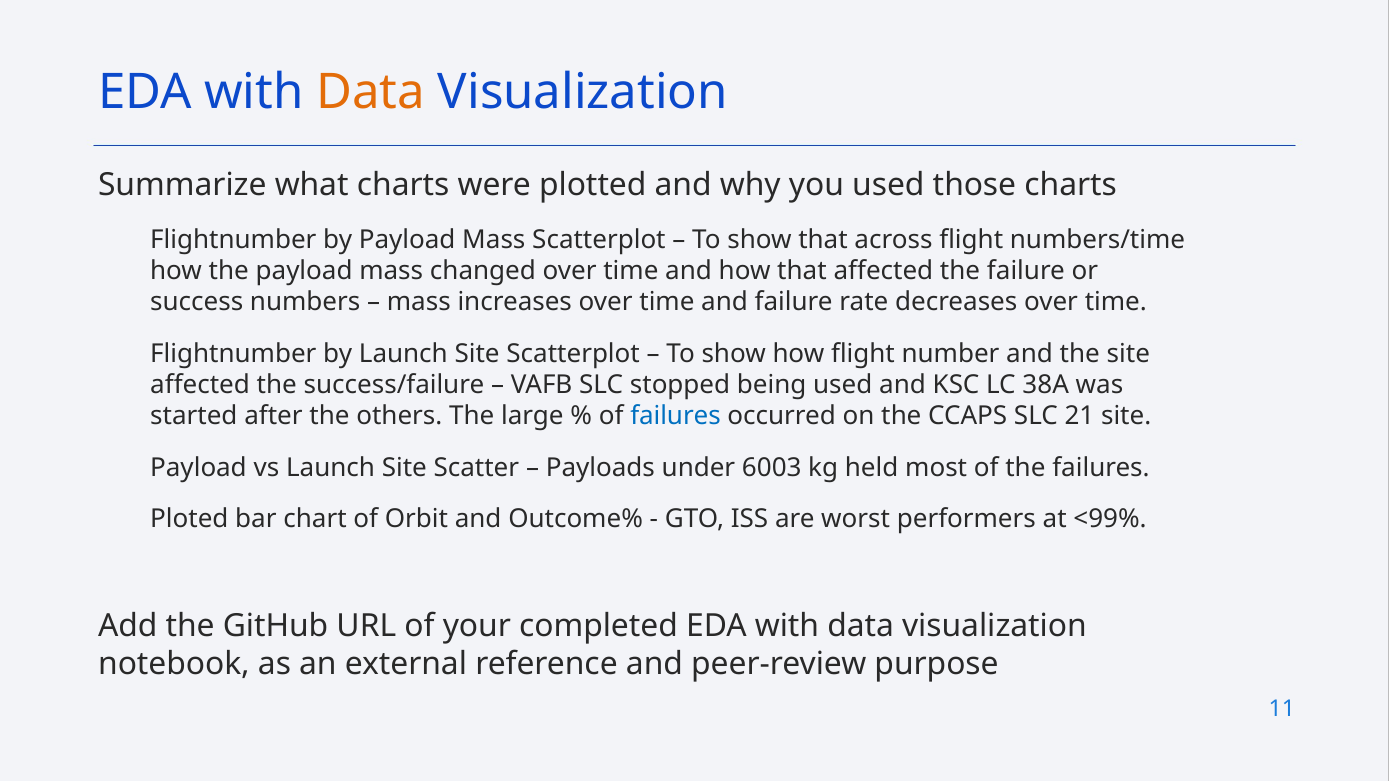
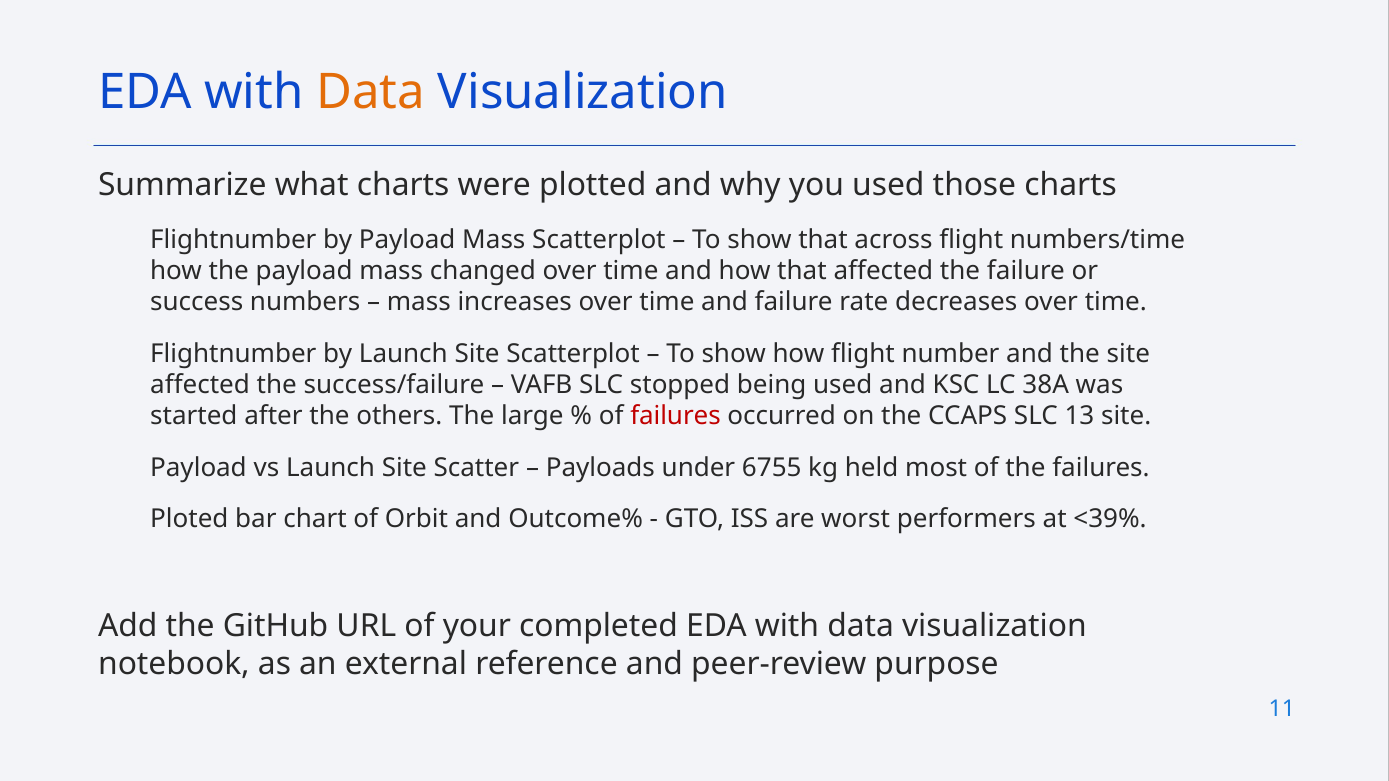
failures at (676, 416) colour: blue -> red
21: 21 -> 13
6003: 6003 -> 6755
<99%: <99% -> <39%
